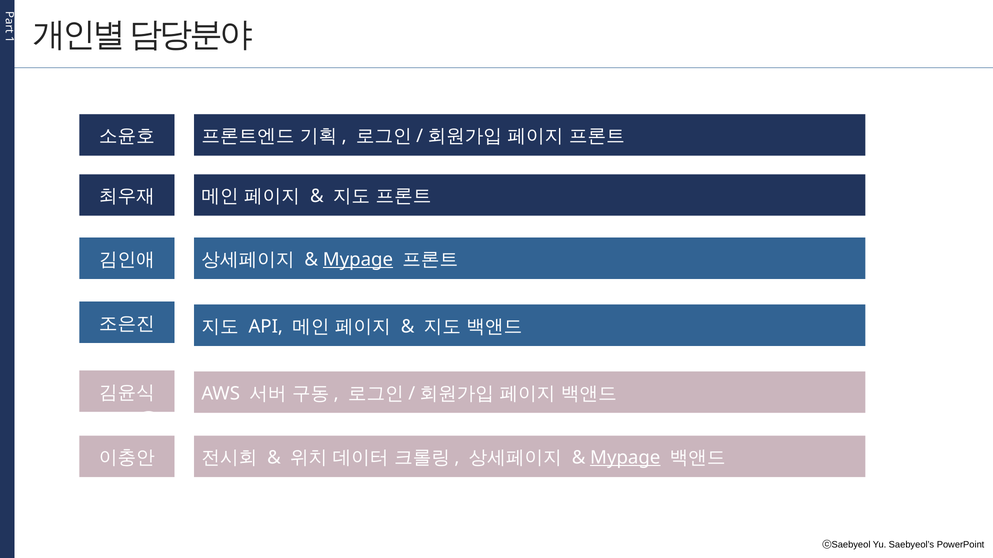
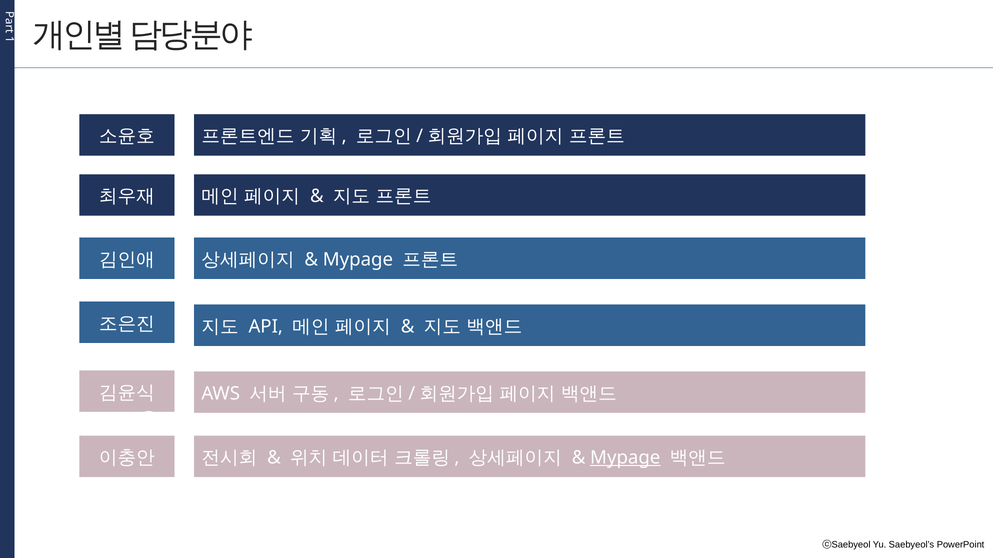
Mypage at (358, 260) underline: present -> none
